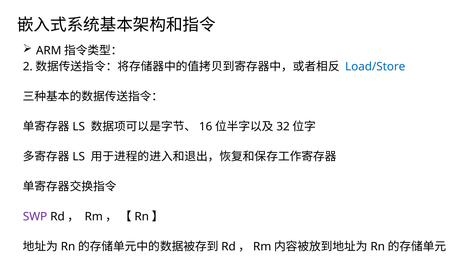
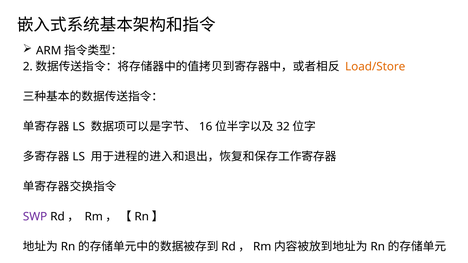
Load/Store colour: blue -> orange
